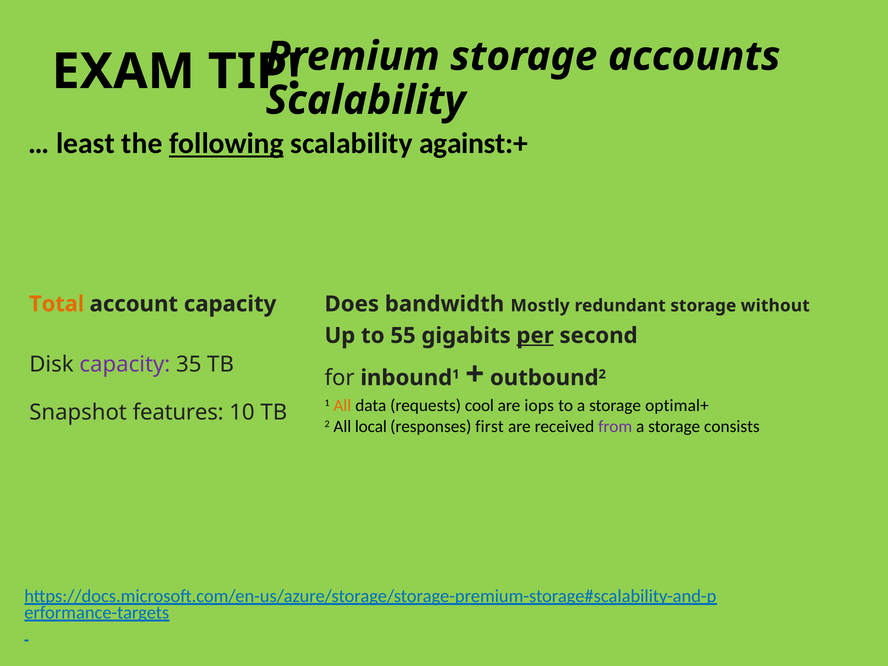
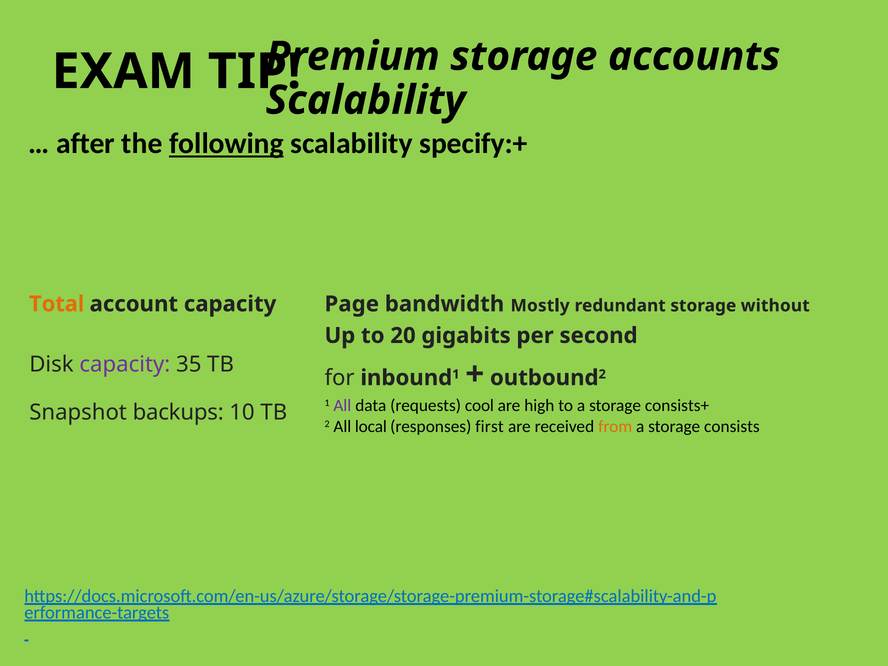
least: least -> after
against:+: against:+ -> specify:+
Does: Does -> Page
55: 55 -> 20
per underline: present -> none
All at (342, 406) colour: orange -> purple
iops: iops -> high
optimal+: optimal+ -> consists+
features: features -> backups
from colour: purple -> orange
